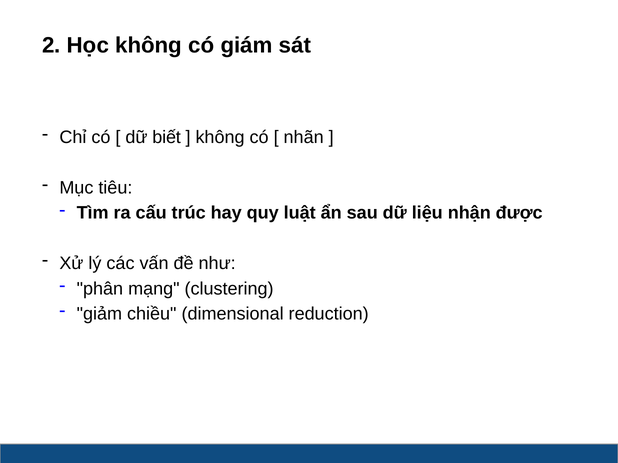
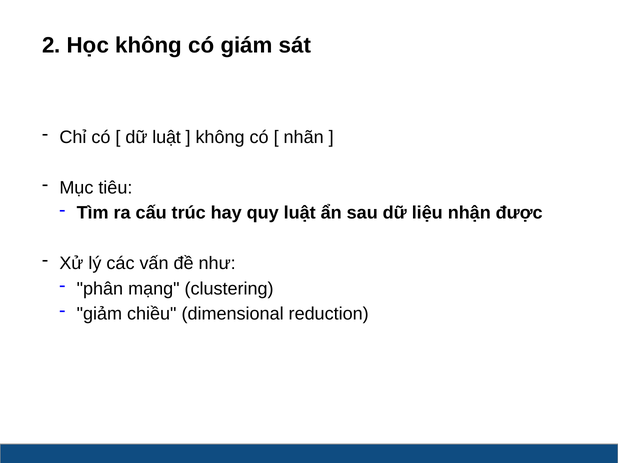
dữ biết: biết -> luật
